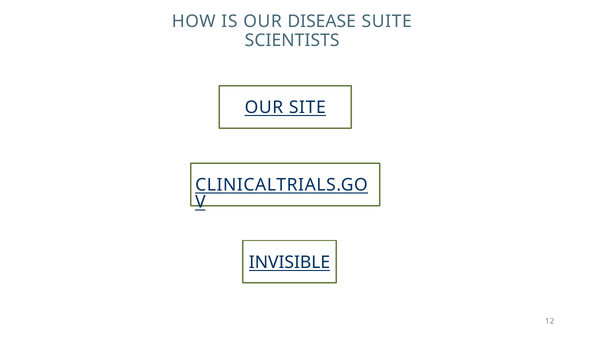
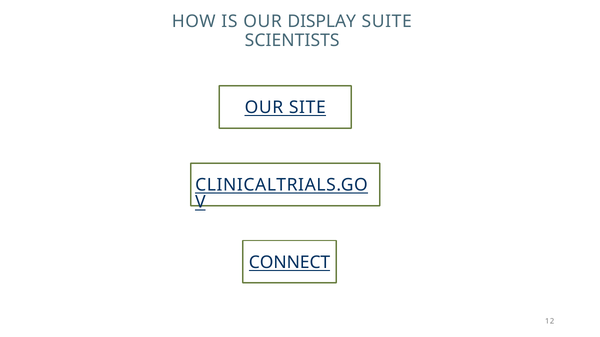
DISEASE: DISEASE -> DISPLAY
INVISIBLE: INVISIBLE -> CONNECT
